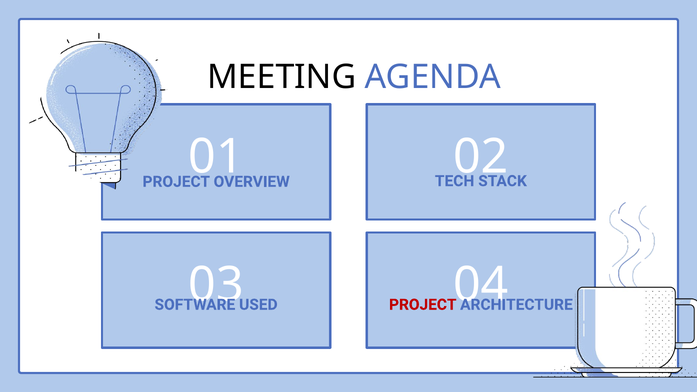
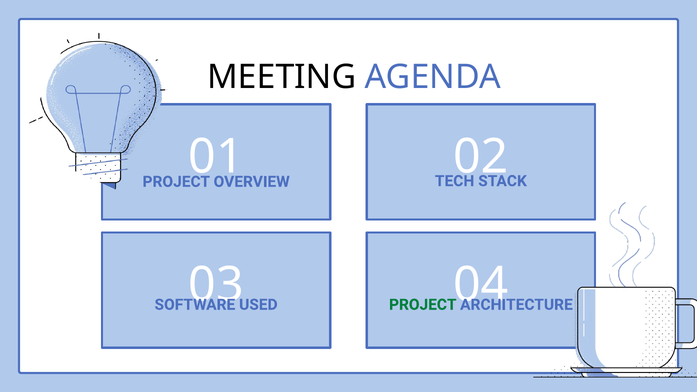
PROJECT at (423, 305) colour: red -> green
